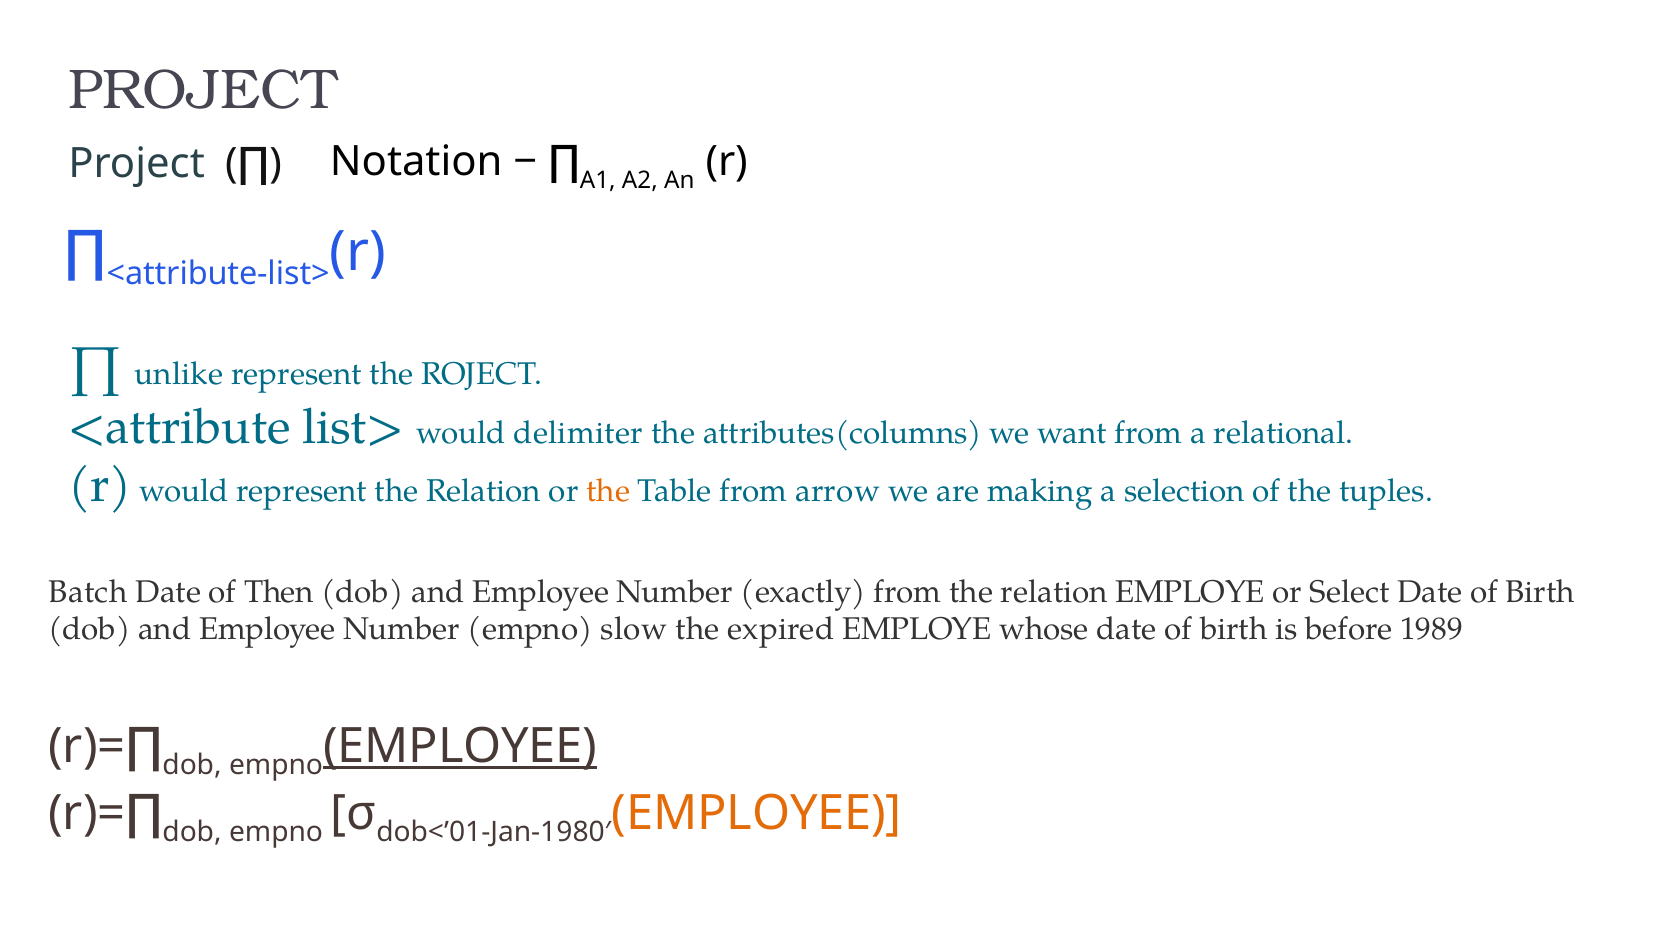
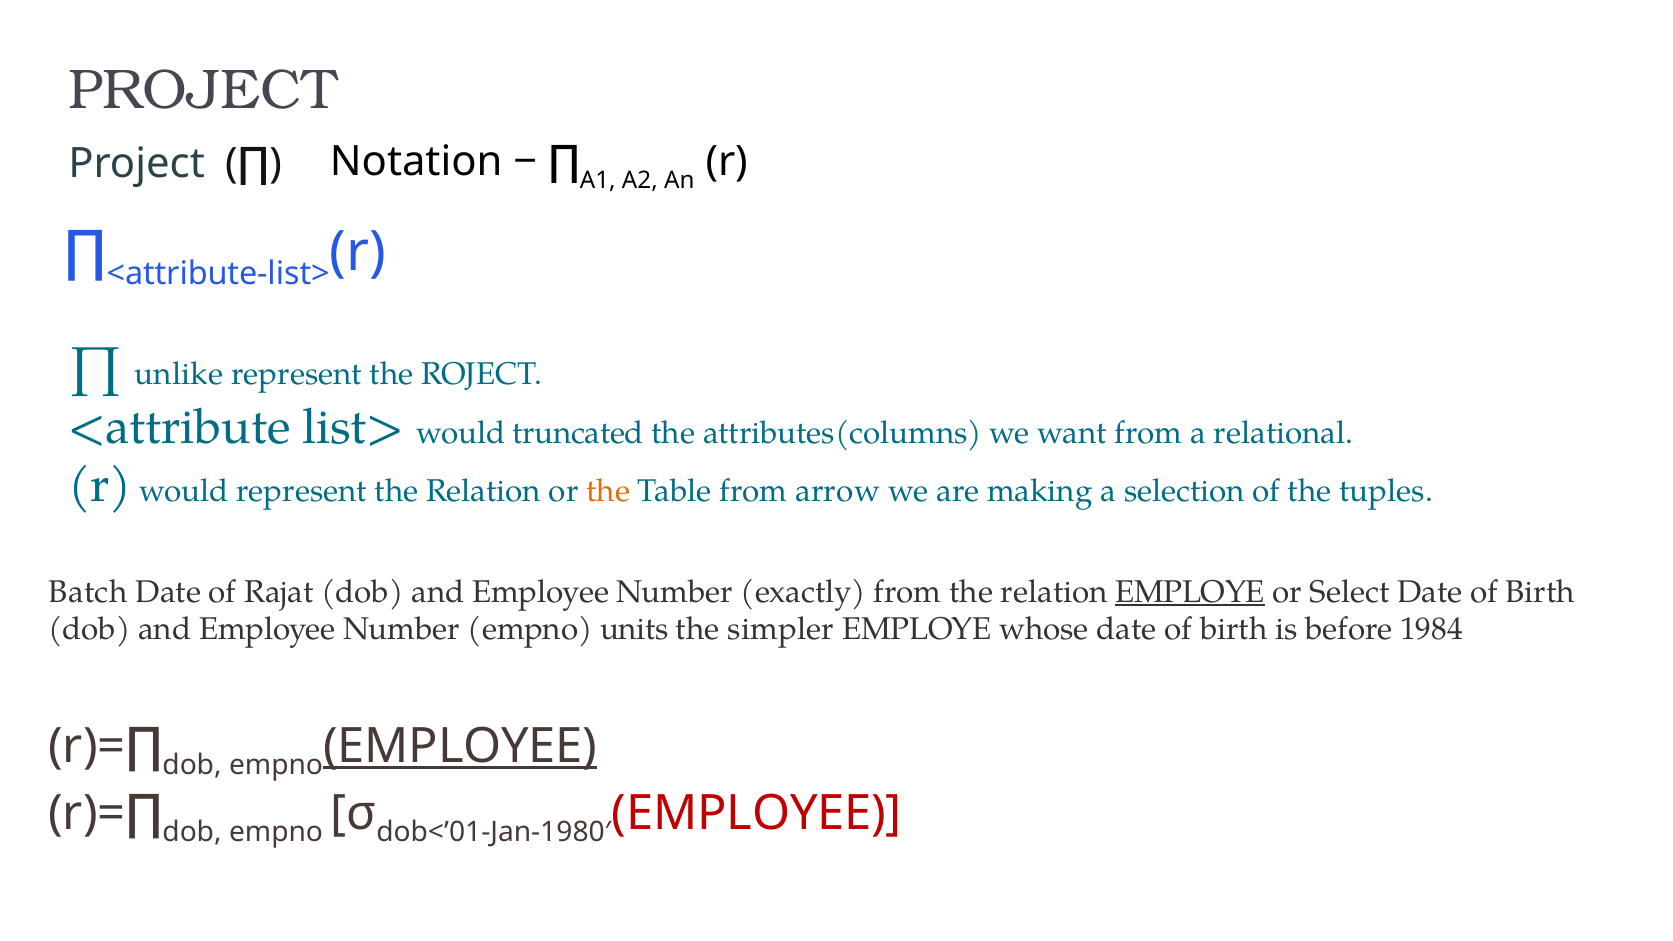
delimiter: delimiter -> truncated
Then: Then -> Rajat
EMPLOYE at (1190, 592) underline: none -> present
slow: slow -> units
expired: expired -> simpler
1989: 1989 -> 1984
EMPLOYEE at (757, 813) colour: orange -> red
